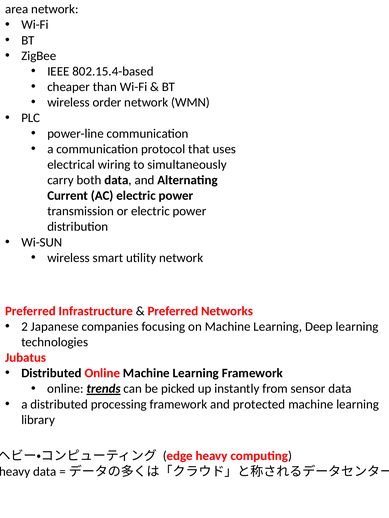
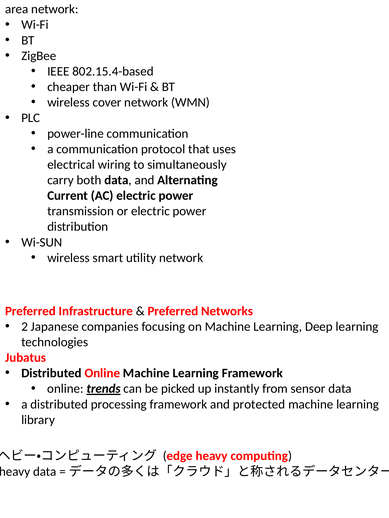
order: order -> cover
